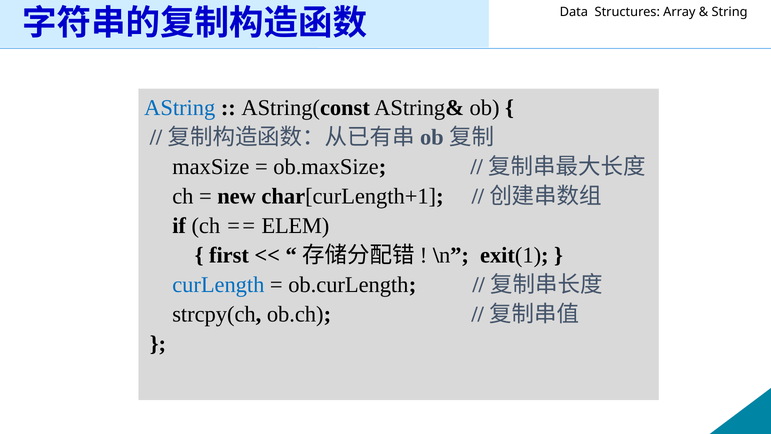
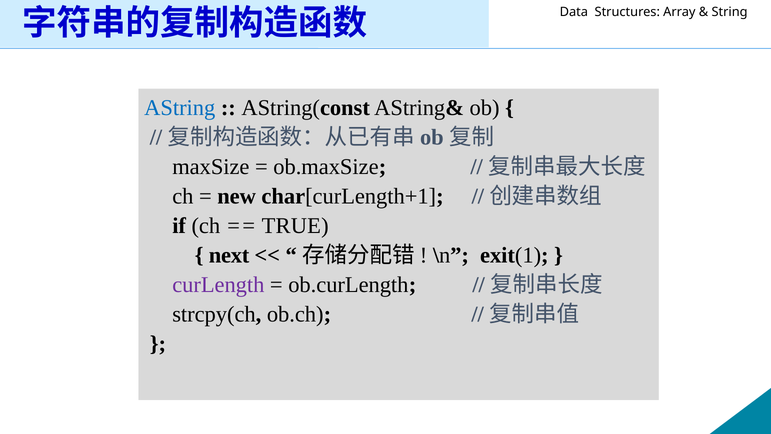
ELEM: ELEM -> TRUE
first: first -> next
curLength colour: blue -> purple
